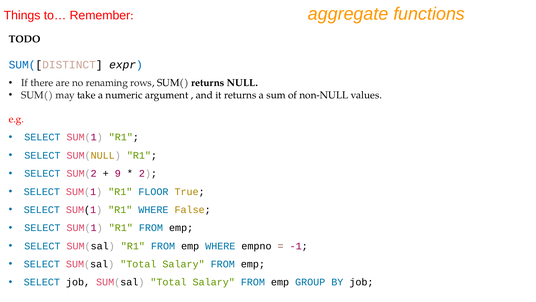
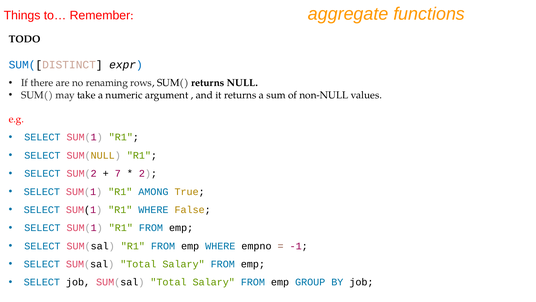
9: 9 -> 7
FLOOR: FLOOR -> AMONG
